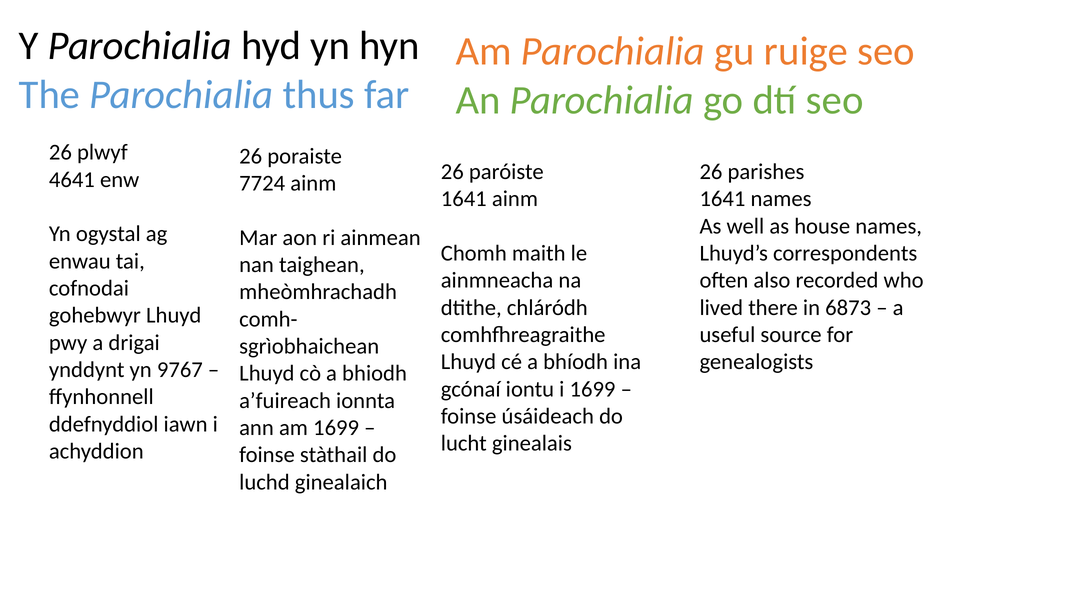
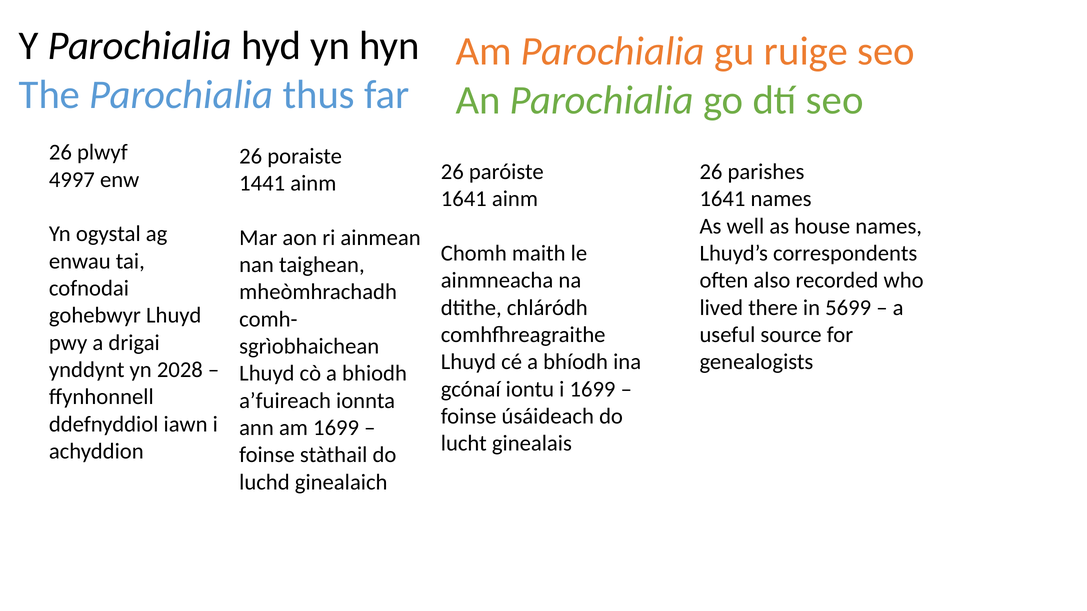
4641: 4641 -> 4997
7724: 7724 -> 1441
6873: 6873 -> 5699
9767: 9767 -> 2028
